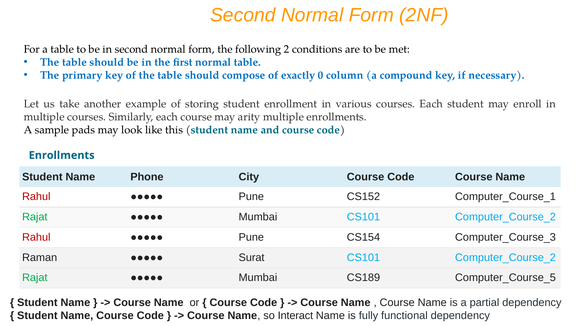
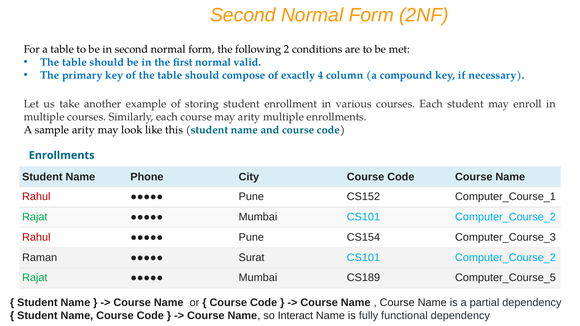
normal table: table -> valid
0: 0 -> 4
sample pads: pads -> arity
